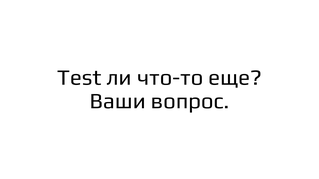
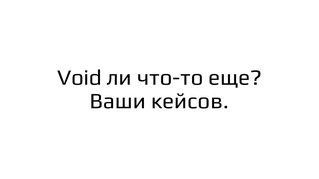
Test: Test -> Void
вопрос: вопрос -> кейсов
